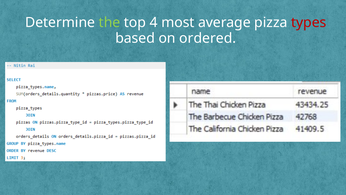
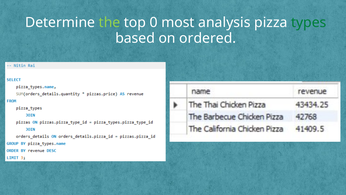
4: 4 -> 0
average: average -> analysis
types colour: red -> green
